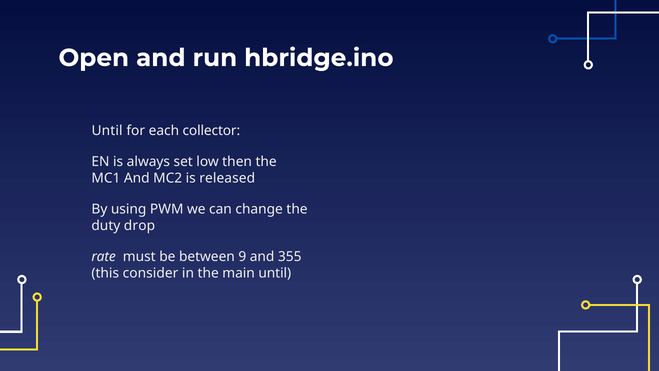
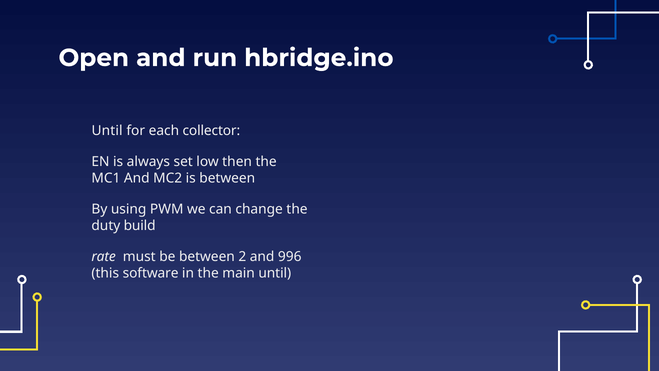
is released: released -> between
drop: drop -> build
9: 9 -> 2
355: 355 -> 996
consider: consider -> software
